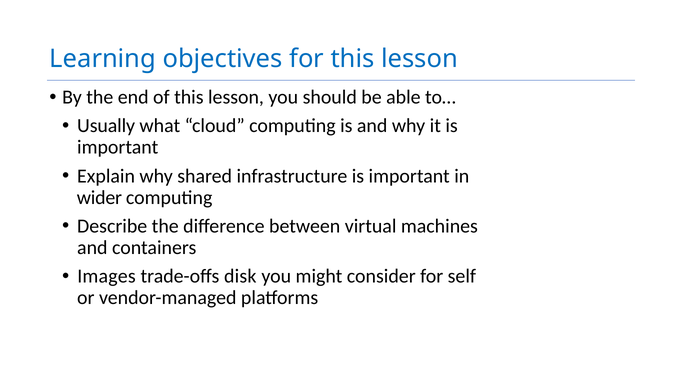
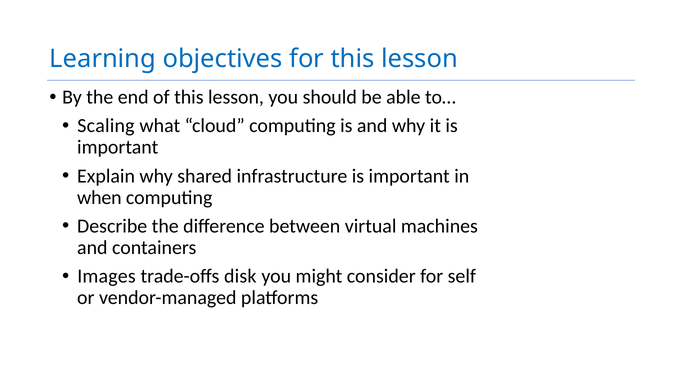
Usually: Usually -> Scaling
wider: wider -> when
